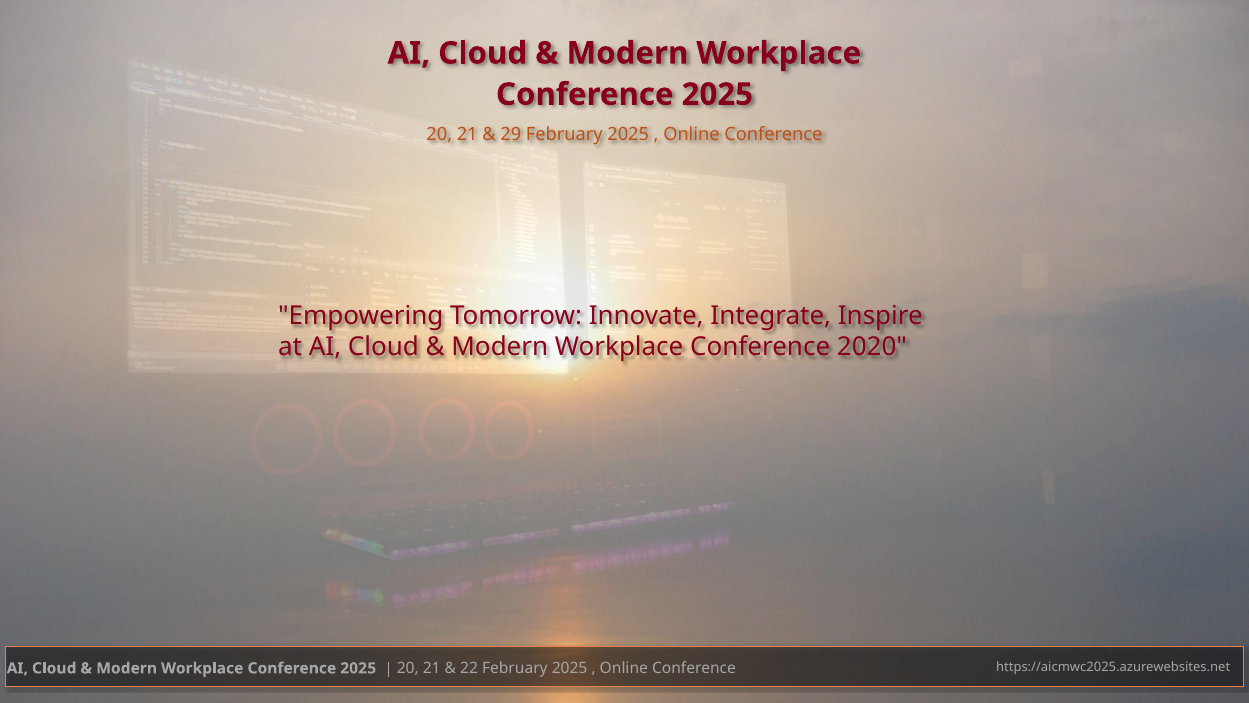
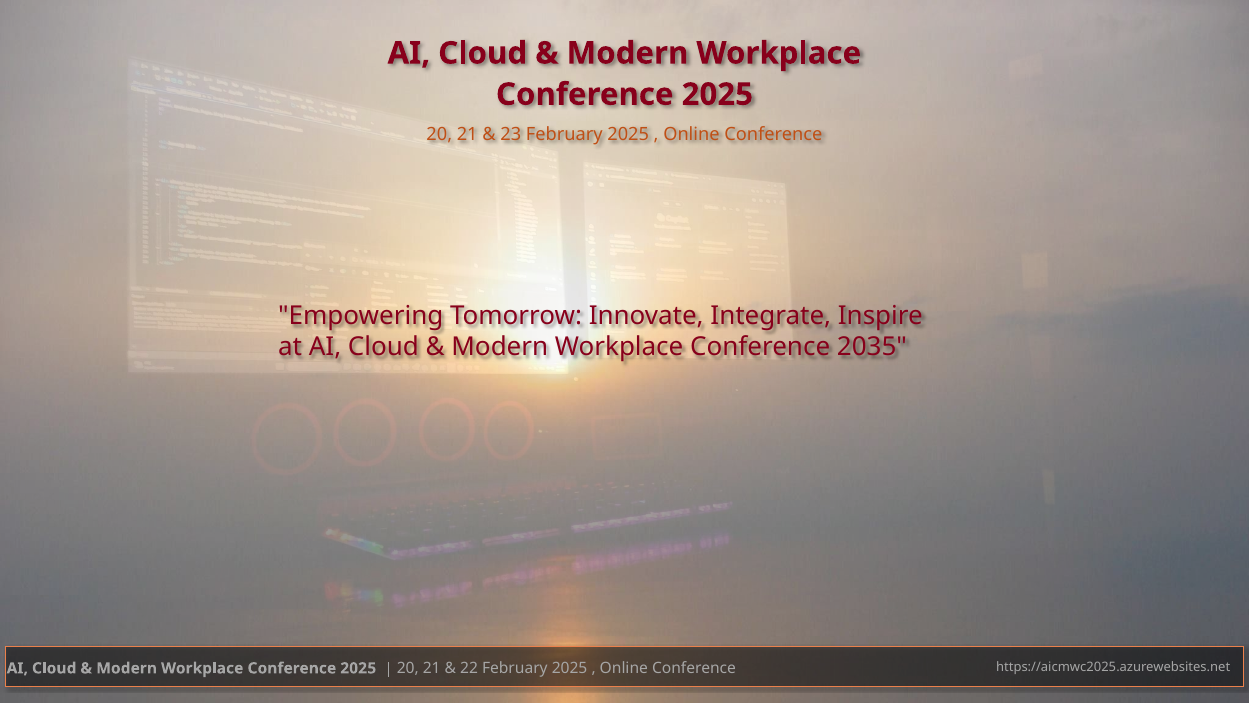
29: 29 -> 23
2020: 2020 -> 2035
